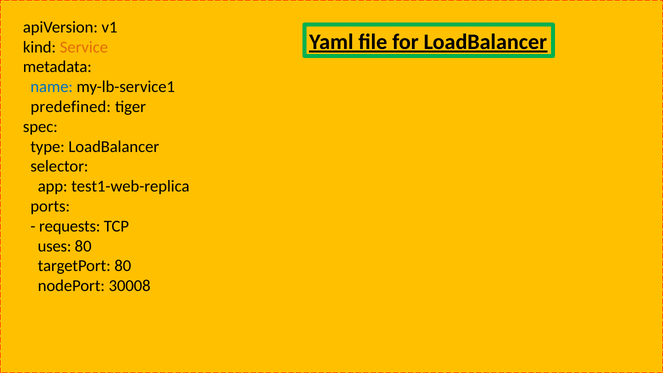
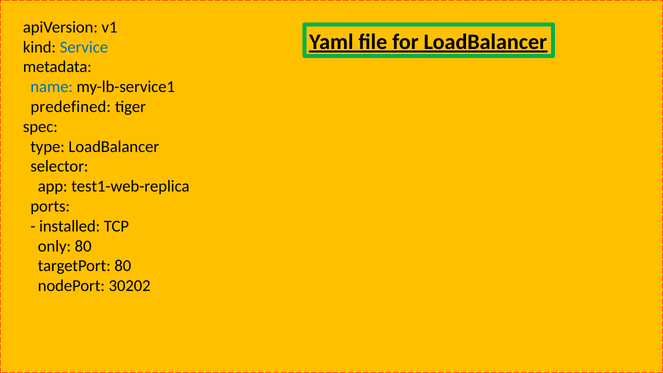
Service colour: orange -> blue
requests: requests -> installed
uses: uses -> only
30008: 30008 -> 30202
